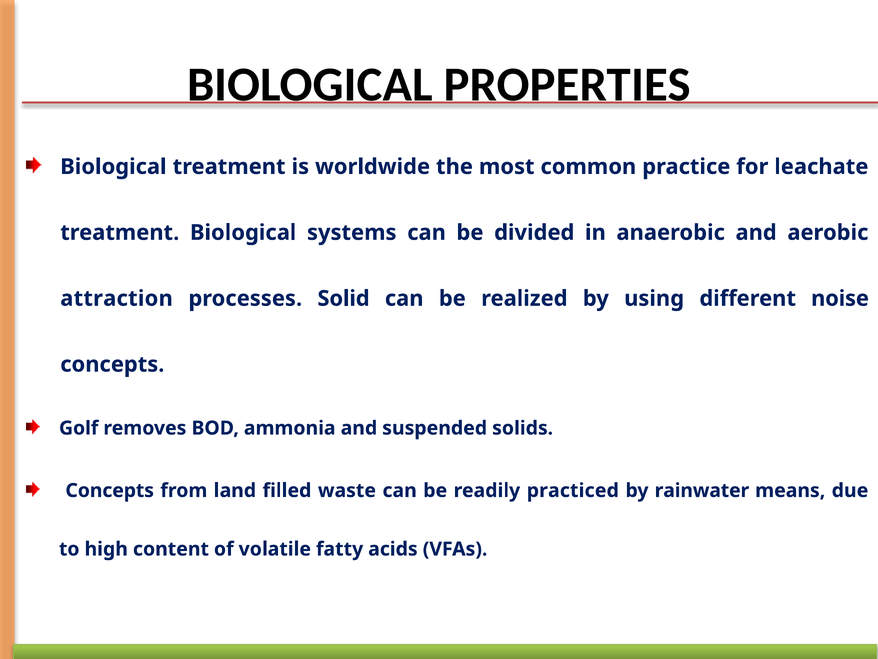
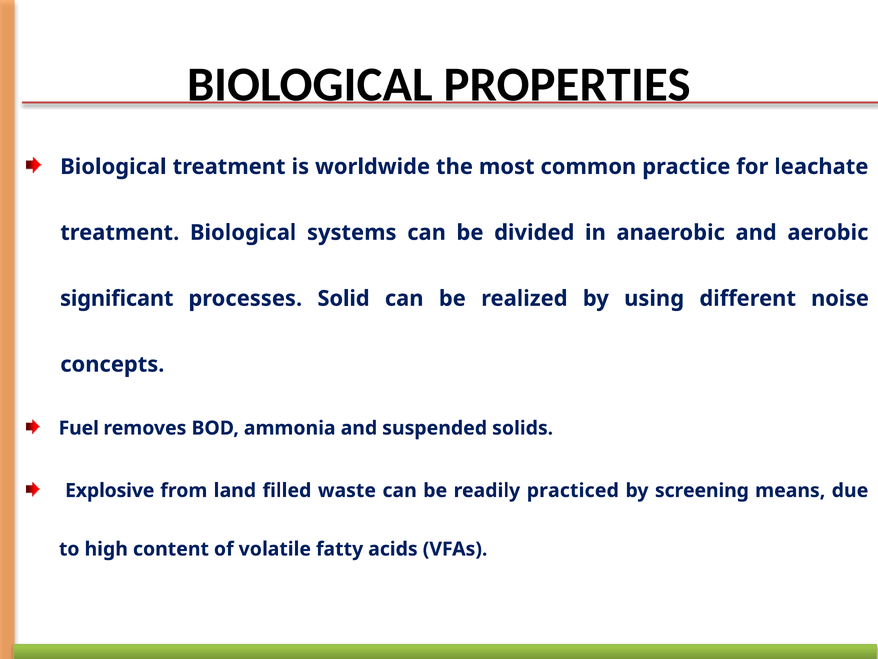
attraction: attraction -> significant
Golf: Golf -> Fuel
Concepts at (110, 490): Concepts -> Explosive
rainwater: rainwater -> screening
